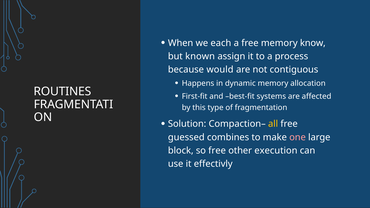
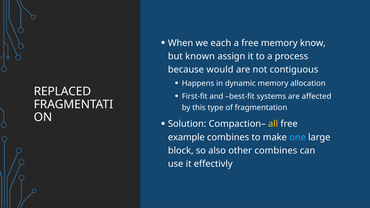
ROUTINES: ROUTINES -> REPLACED
guessed: guessed -> example
one colour: pink -> light blue
so free: free -> also
other execution: execution -> combines
